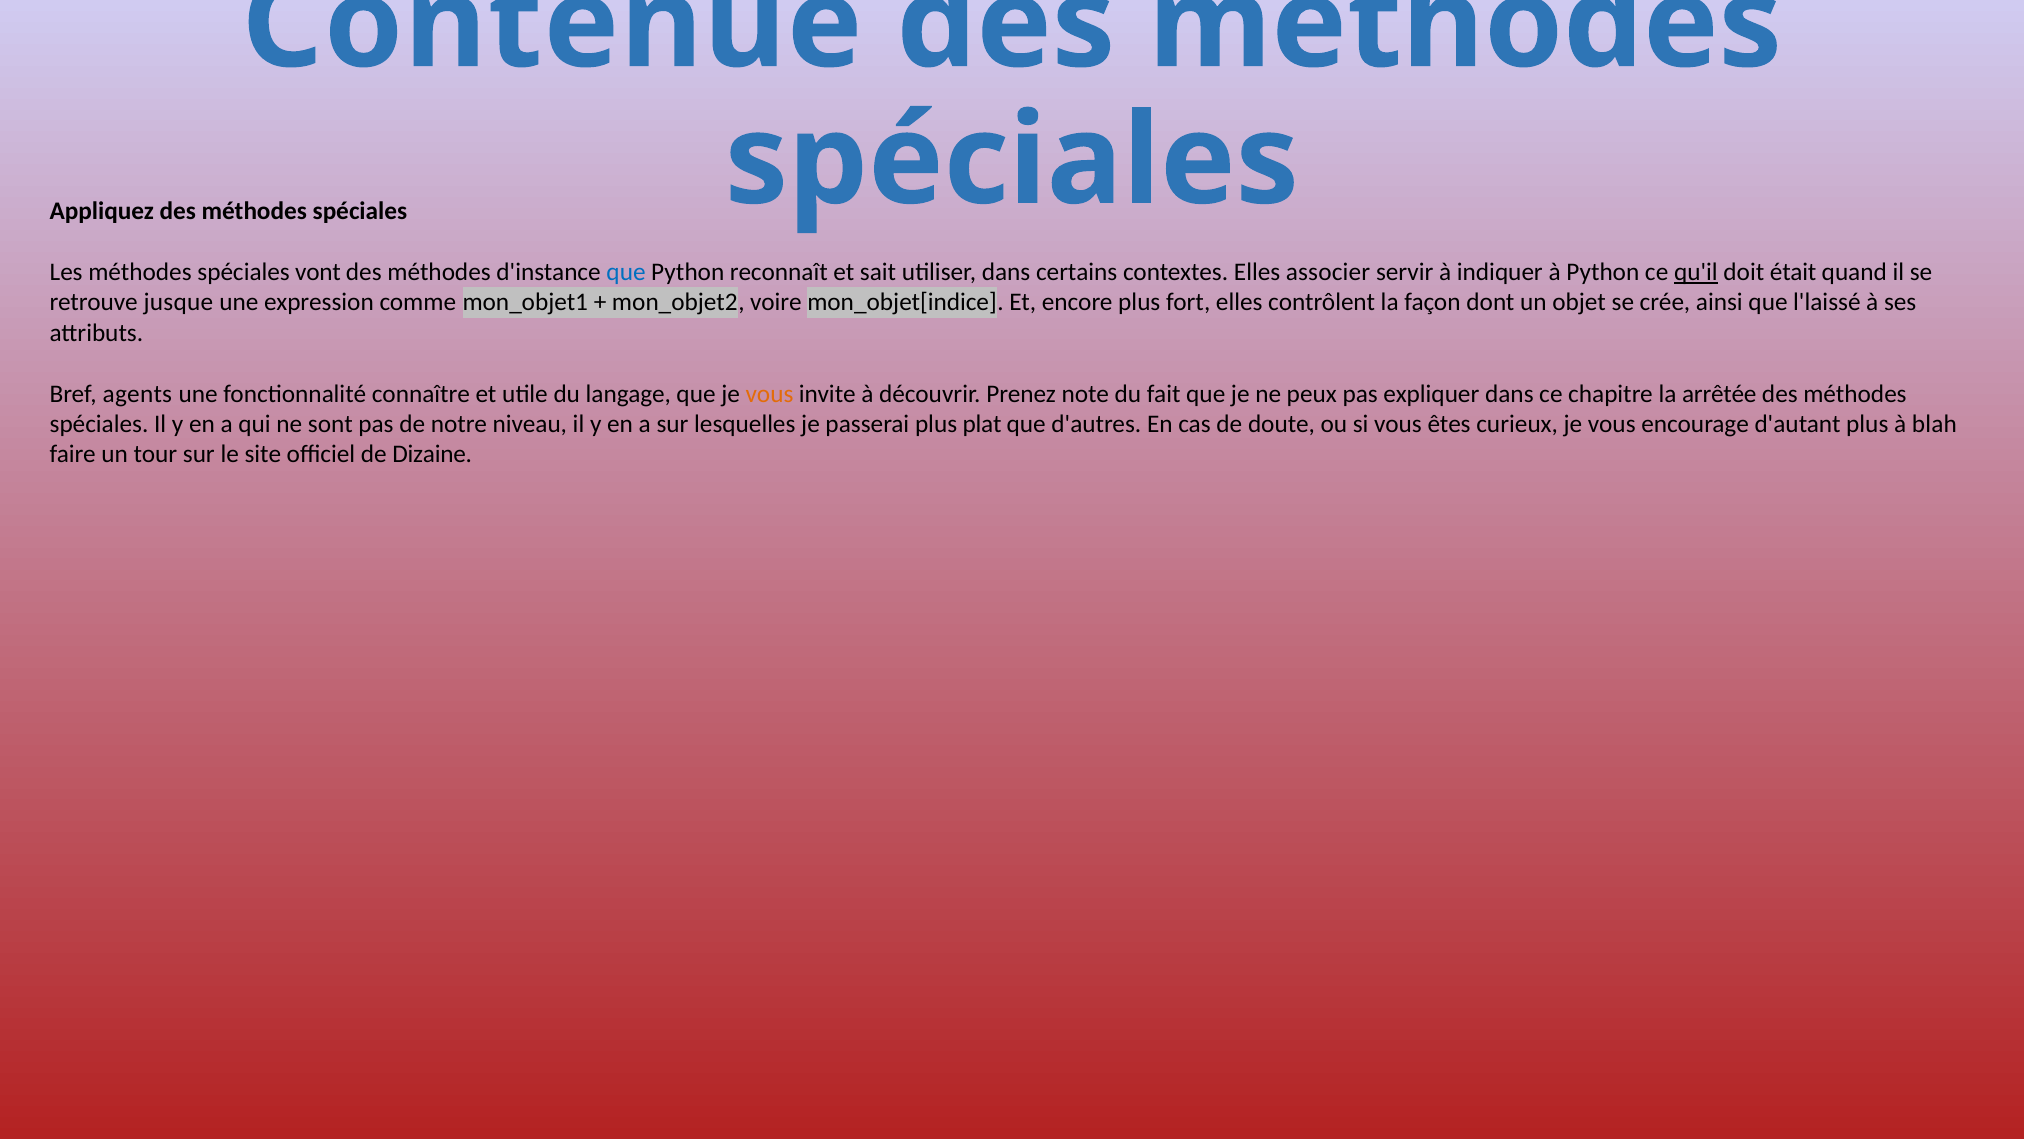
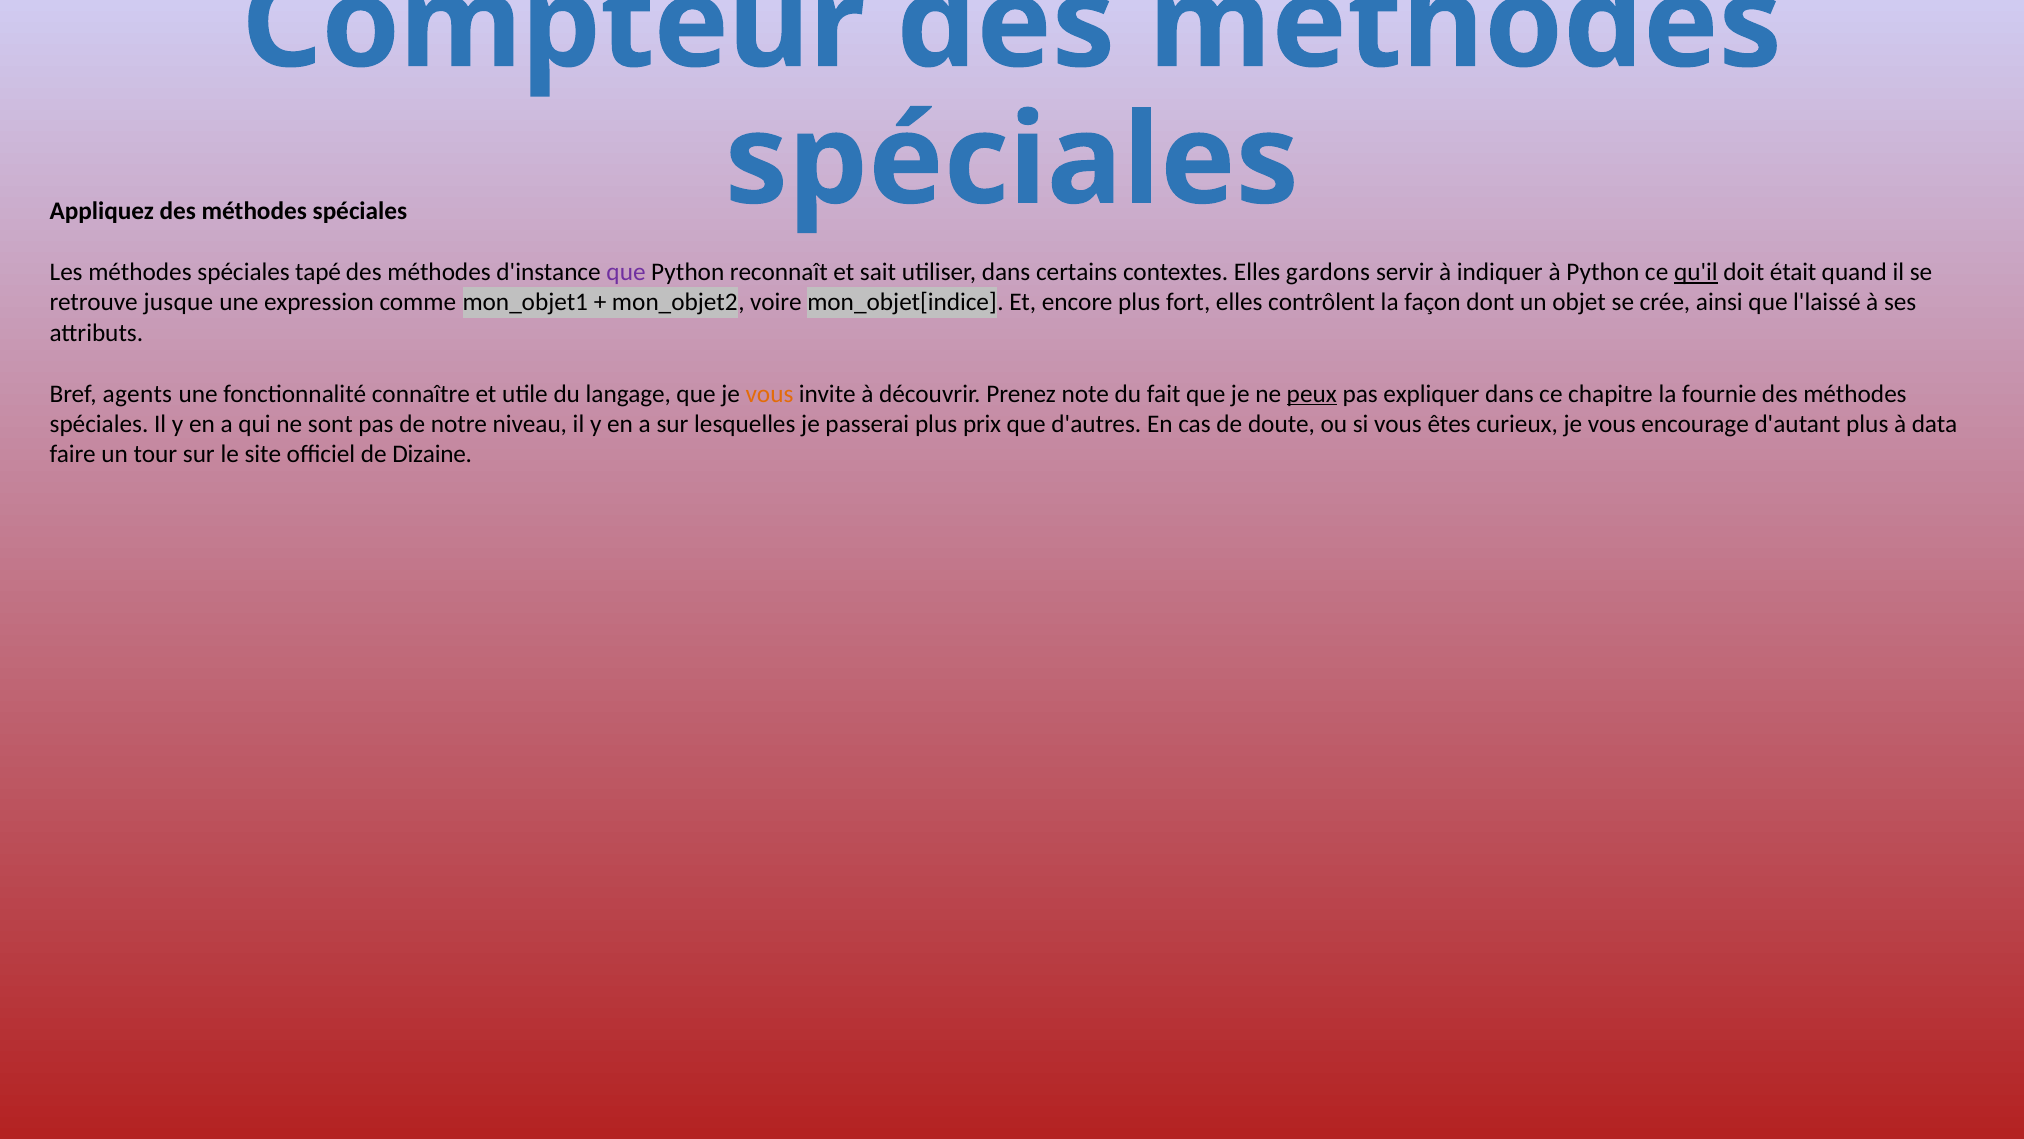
Contenue: Contenue -> Compteur
vont: vont -> tapé
que at (626, 272) colour: blue -> purple
associer: associer -> gardons
peux underline: none -> present
arrêtée: arrêtée -> fournie
plat: plat -> prix
blah: blah -> data
